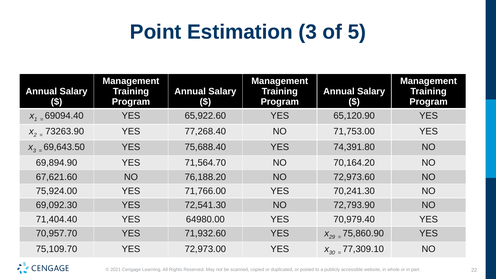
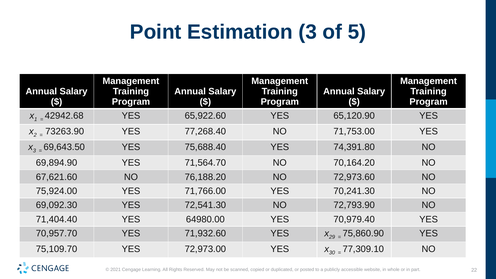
69094.40: 69094.40 -> 42942.68
